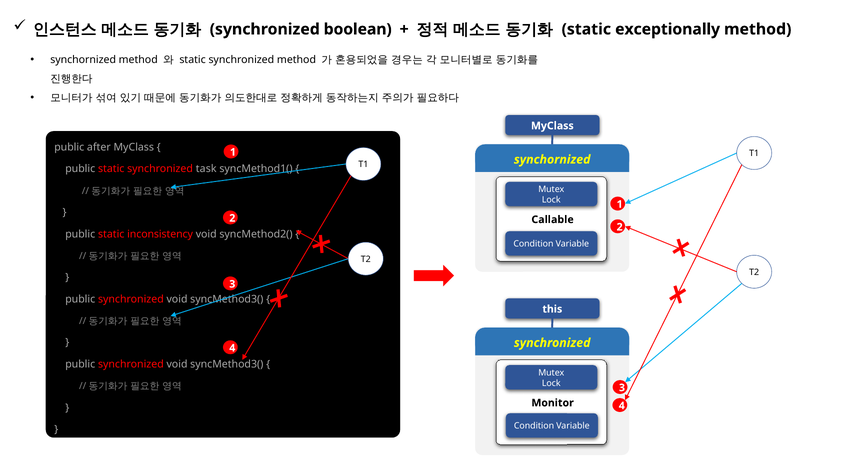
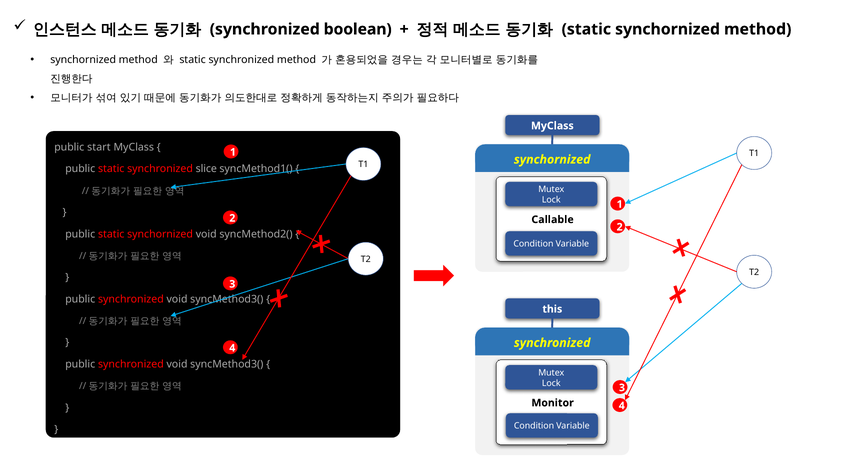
exceptionally at (668, 29): exceptionally -> synchornized
after: after -> start
task: task -> slice
public static inconsistency: inconsistency -> synchornized
